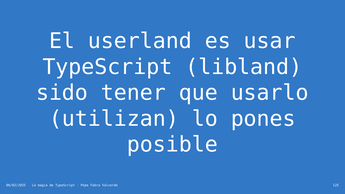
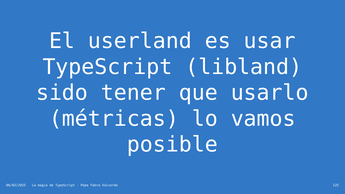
utilizan: utilizan -> métricas
pones: pones -> vamos
